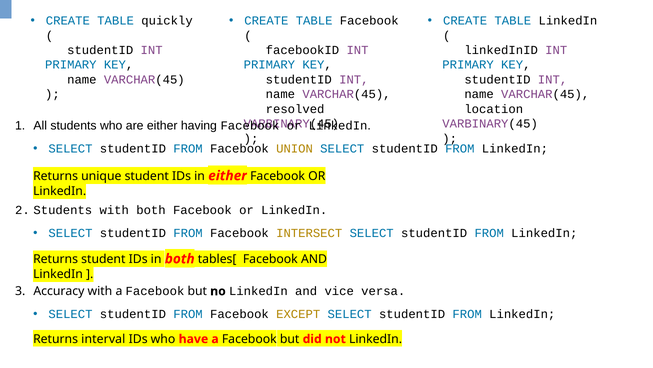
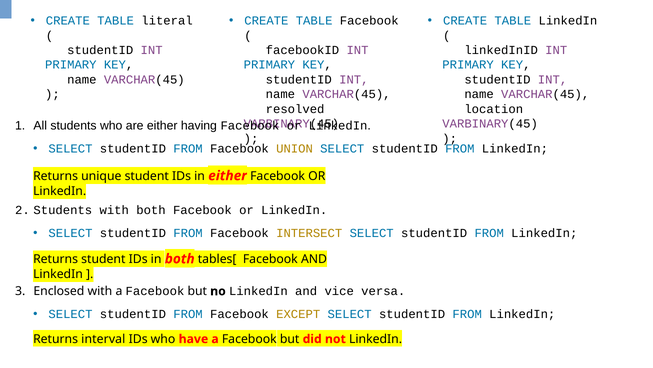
quickly: quickly -> literal
Accuracy: Accuracy -> Enclosed
